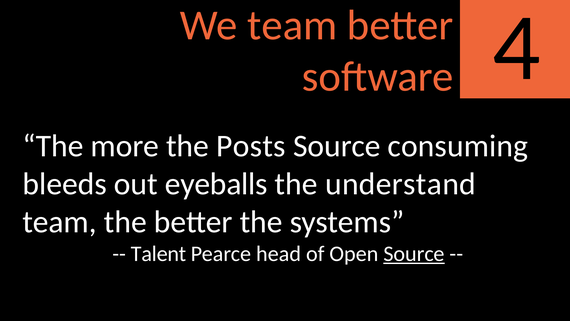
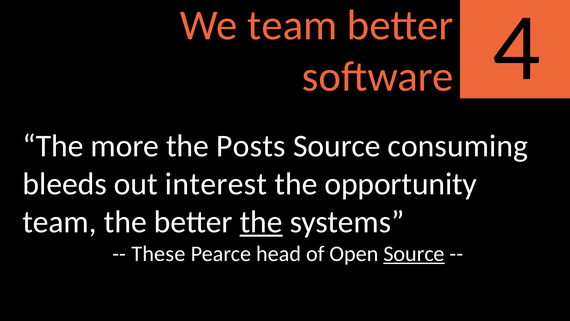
eyeballs: eyeballs -> interest
understand: understand -> opportunity
the at (261, 222) underline: none -> present
Talent: Talent -> These
